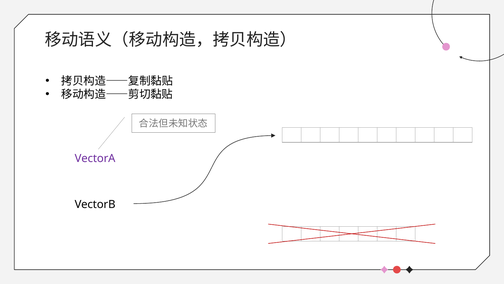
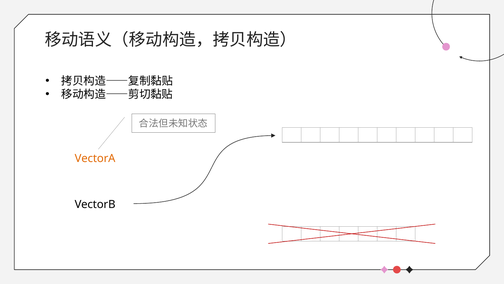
VectorA colour: purple -> orange
